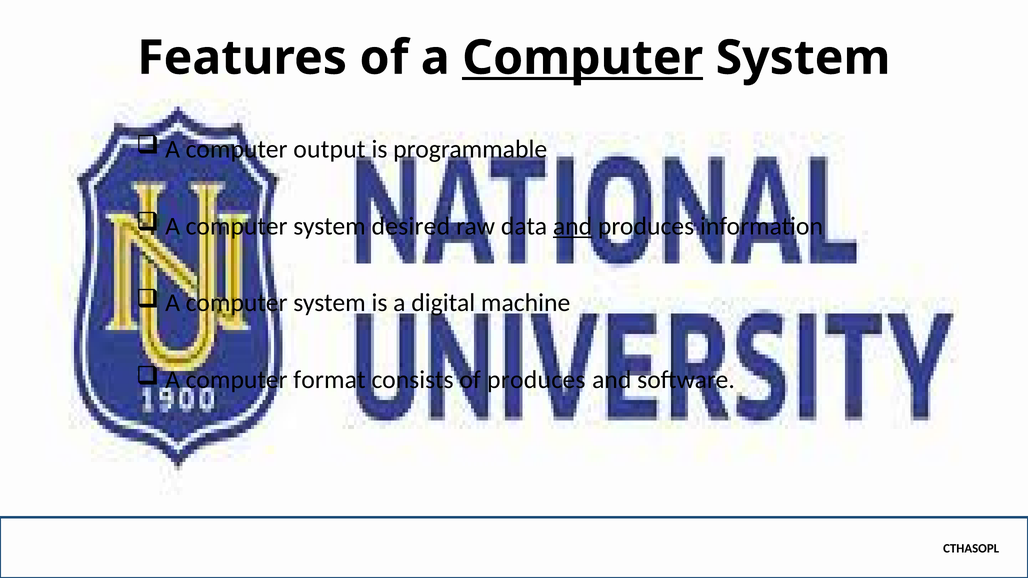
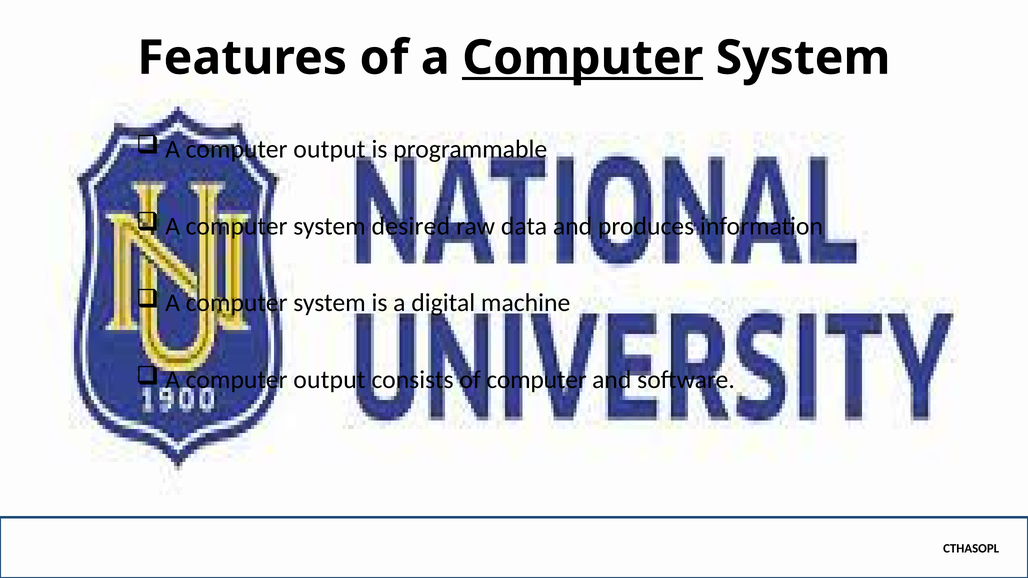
and at (573, 226) underline: present -> none
format at (329, 380): format -> output
of produces: produces -> computer
